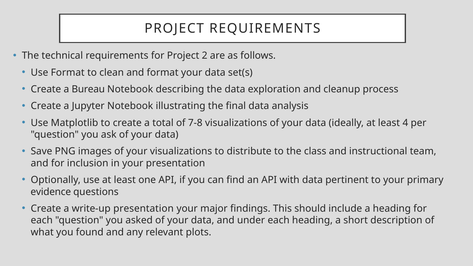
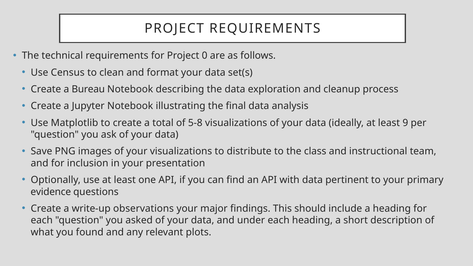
2: 2 -> 0
Use Format: Format -> Census
7-8: 7-8 -> 5-8
4: 4 -> 9
write-up presentation: presentation -> observations
